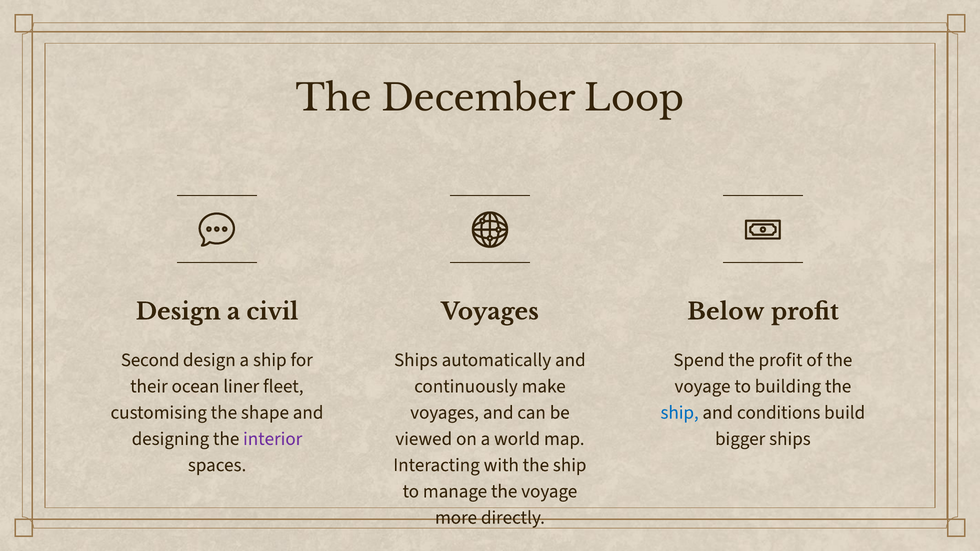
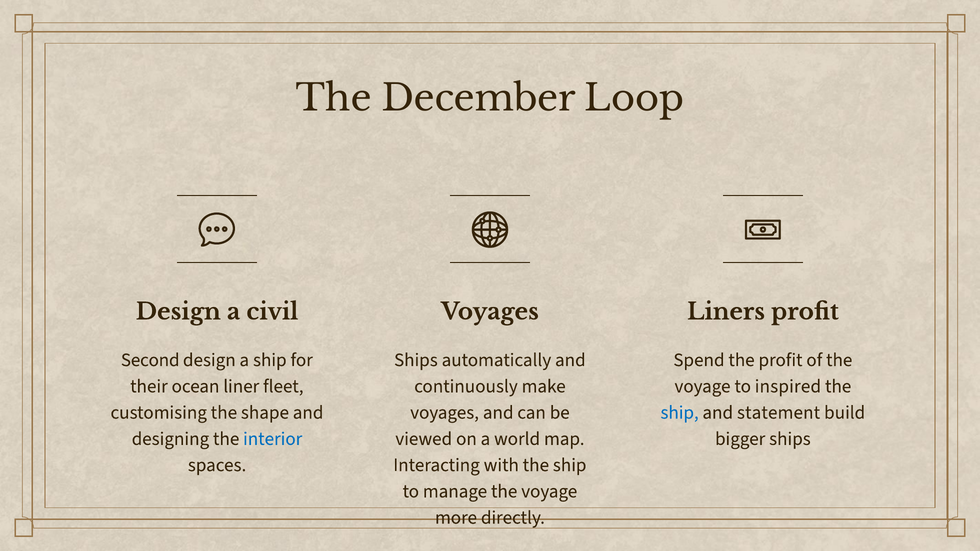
Below: Below -> Liners
building: building -> inspired
conditions: conditions -> statement
interior colour: purple -> blue
